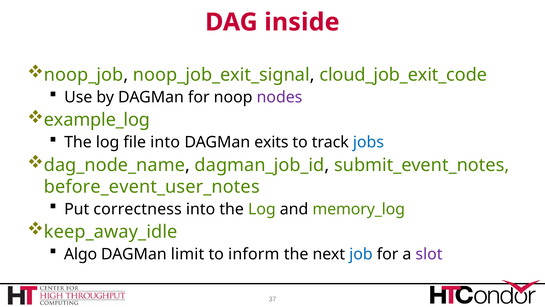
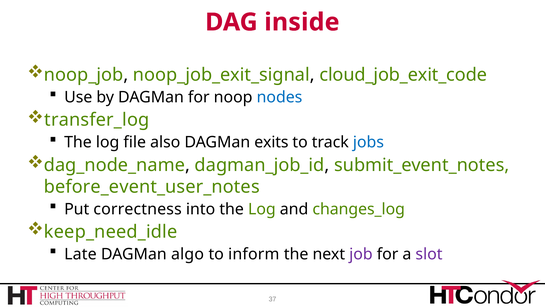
nodes colour: purple -> blue
example_log: example_log -> transfer_log
file into: into -> also
memory_log: memory_log -> changes_log
keep_away_idle: keep_away_idle -> keep_need_idle
Algo: Algo -> Late
limit: limit -> algo
job colour: blue -> purple
